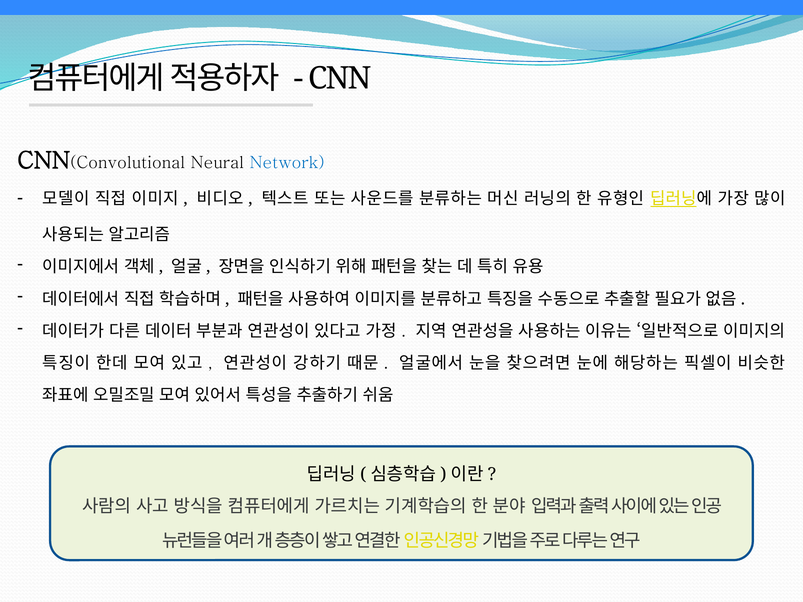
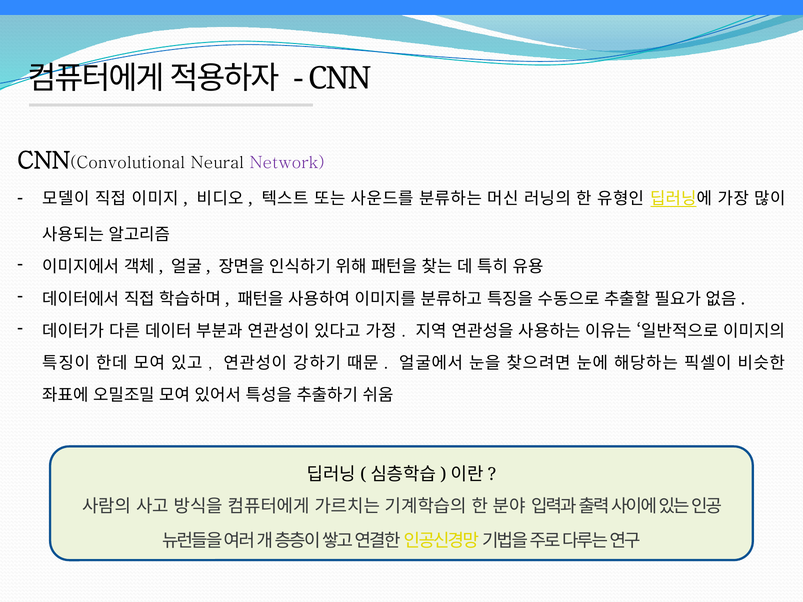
Network colour: blue -> purple
